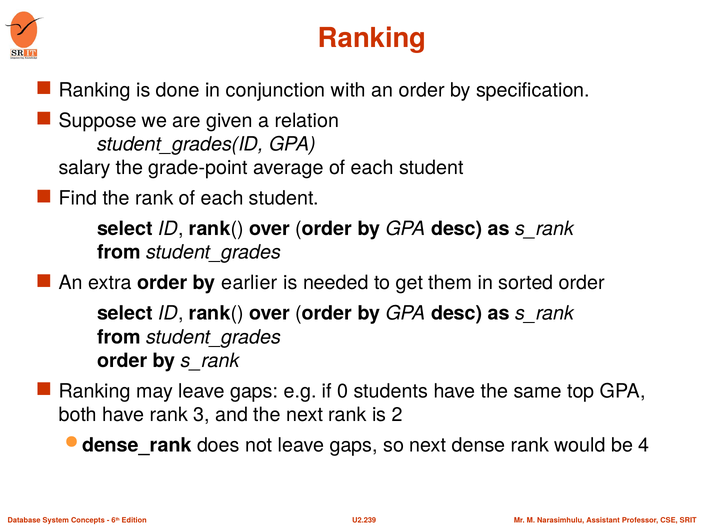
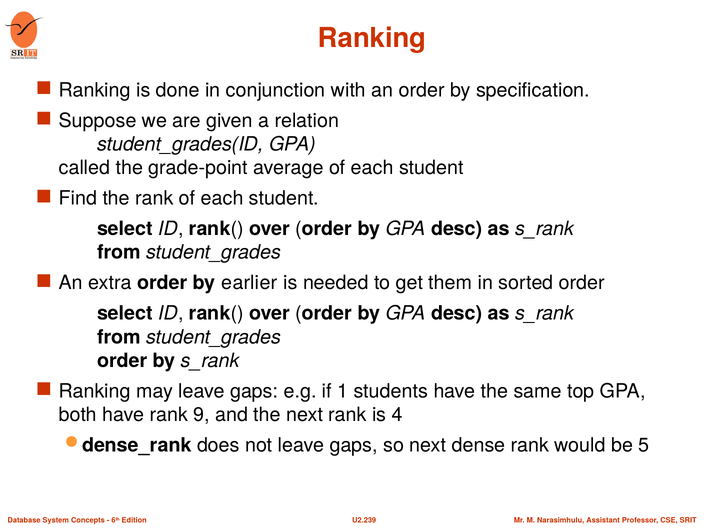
salary: salary -> called
0: 0 -> 1
3: 3 -> 9
2: 2 -> 4
4: 4 -> 5
